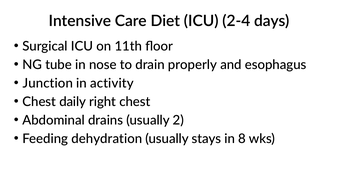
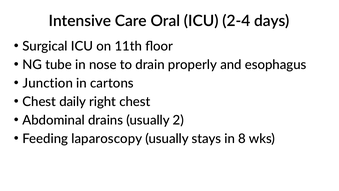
Diet: Diet -> Oral
activity: activity -> cartons
dehydration: dehydration -> laparoscopy
